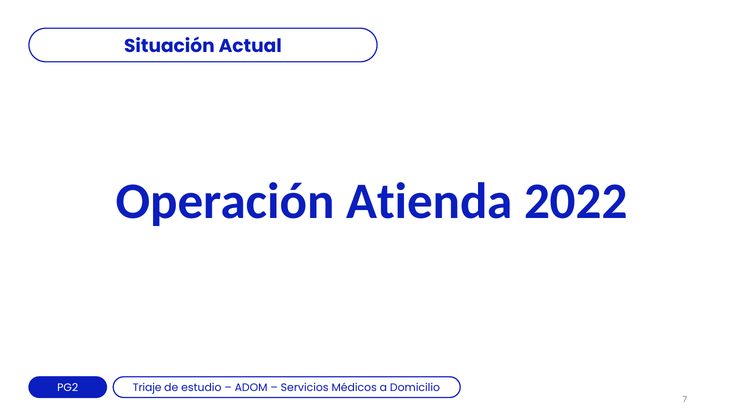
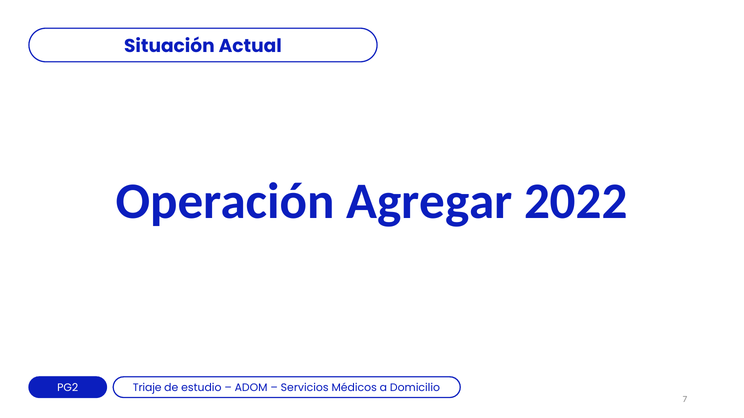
Atienda: Atienda -> Agregar
